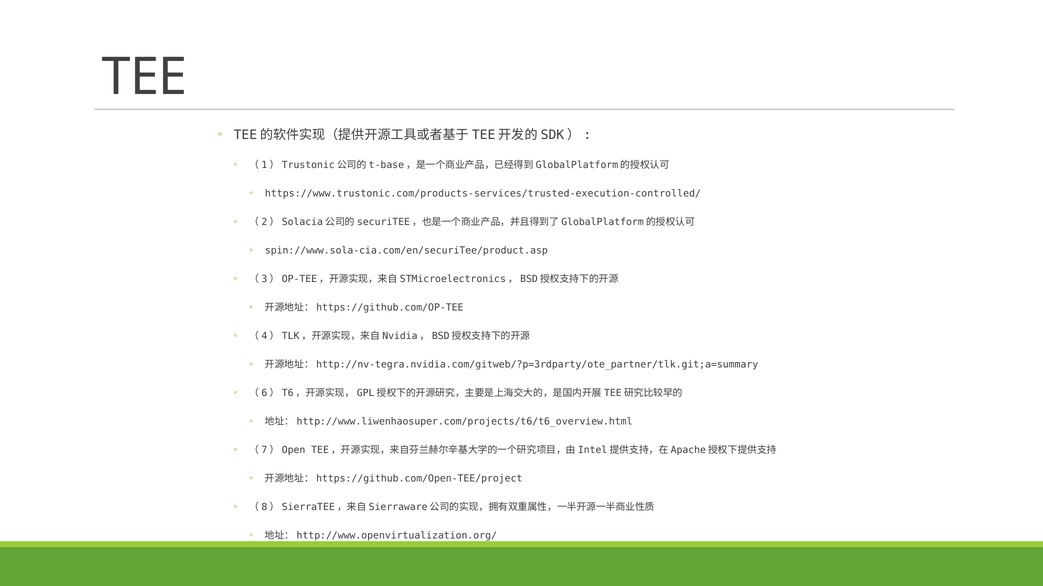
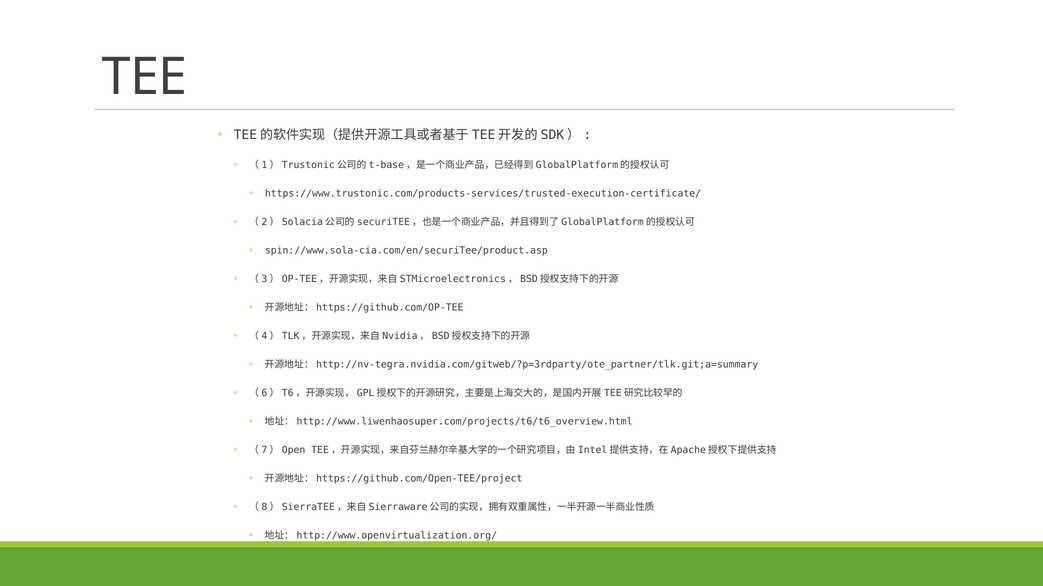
https://www.trustonic.com/products-services/trusted-execution-controlled/: https://www.trustonic.com/products-services/trusted-execution-controlled/ -> https://www.trustonic.com/products-services/trusted-execution-certificate/
